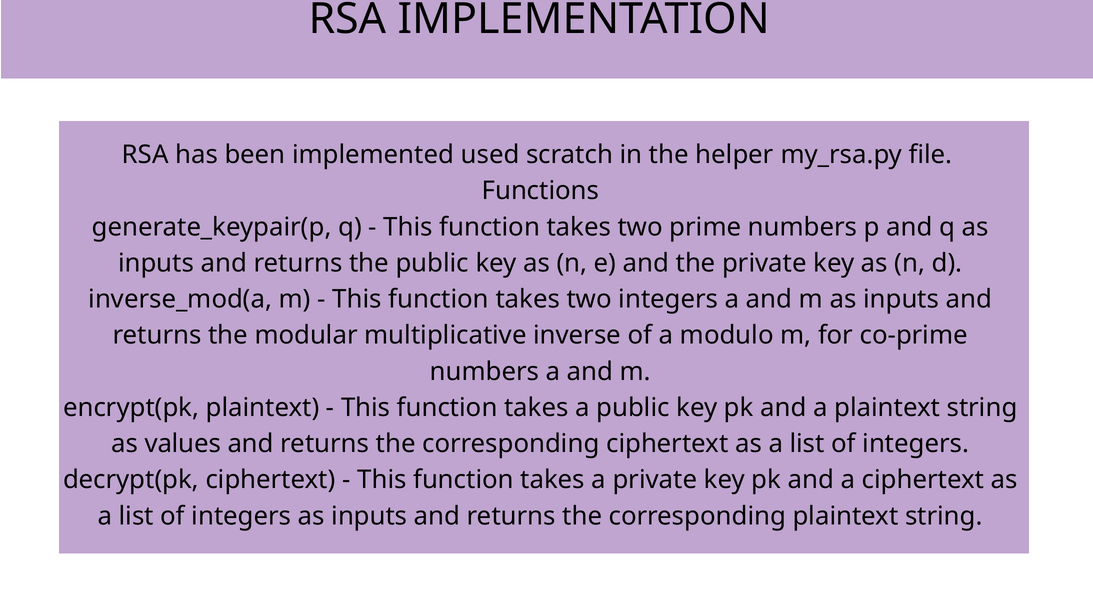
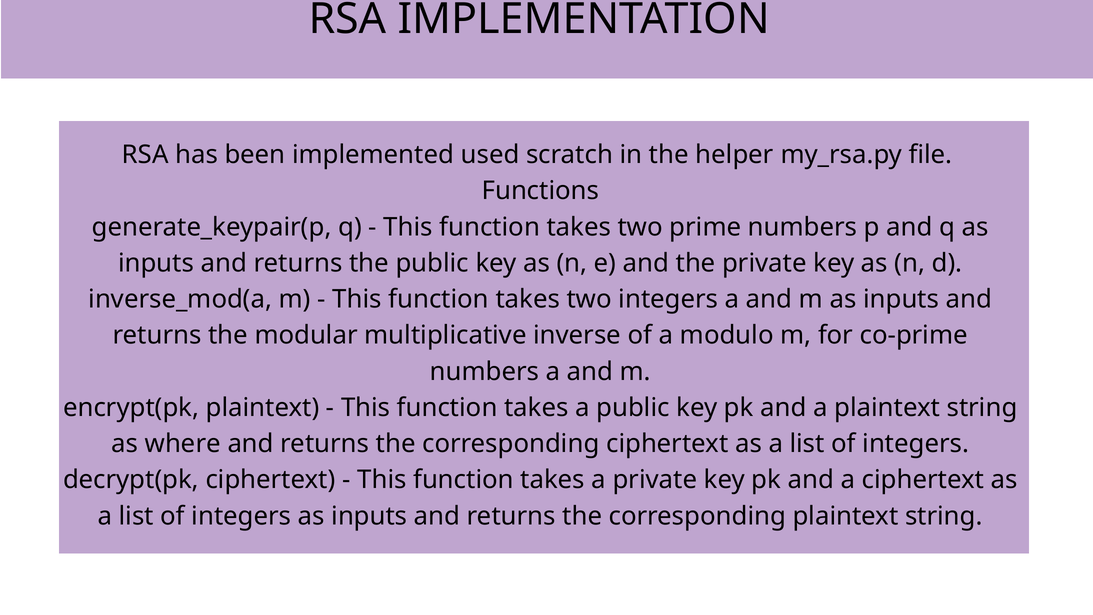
values: values -> where
